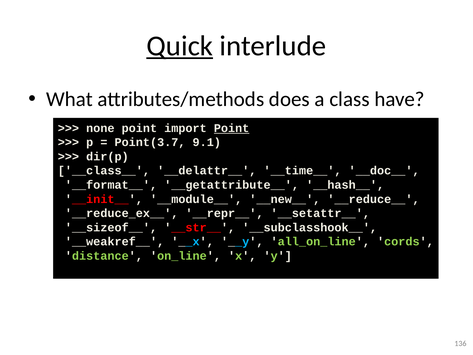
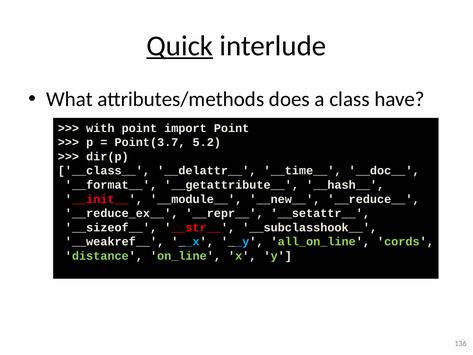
none: none -> with
Point at (232, 128) underline: present -> none
9.1: 9.1 -> 5.2
